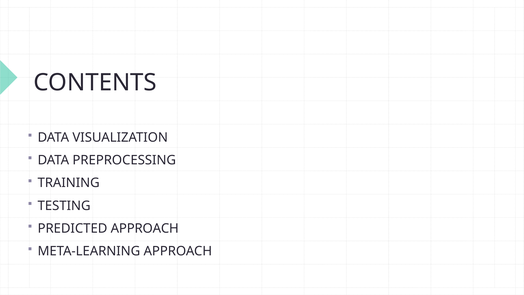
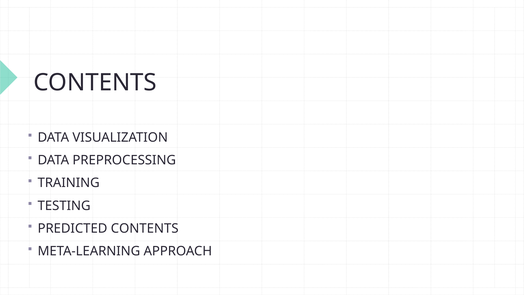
PREDICTED APPROACH: APPROACH -> CONTENTS
